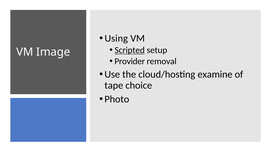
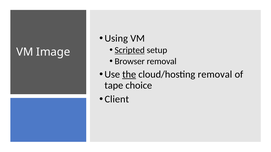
Provider: Provider -> Browser
the underline: none -> present
cloud/hosting examine: examine -> removal
Photo: Photo -> Client
